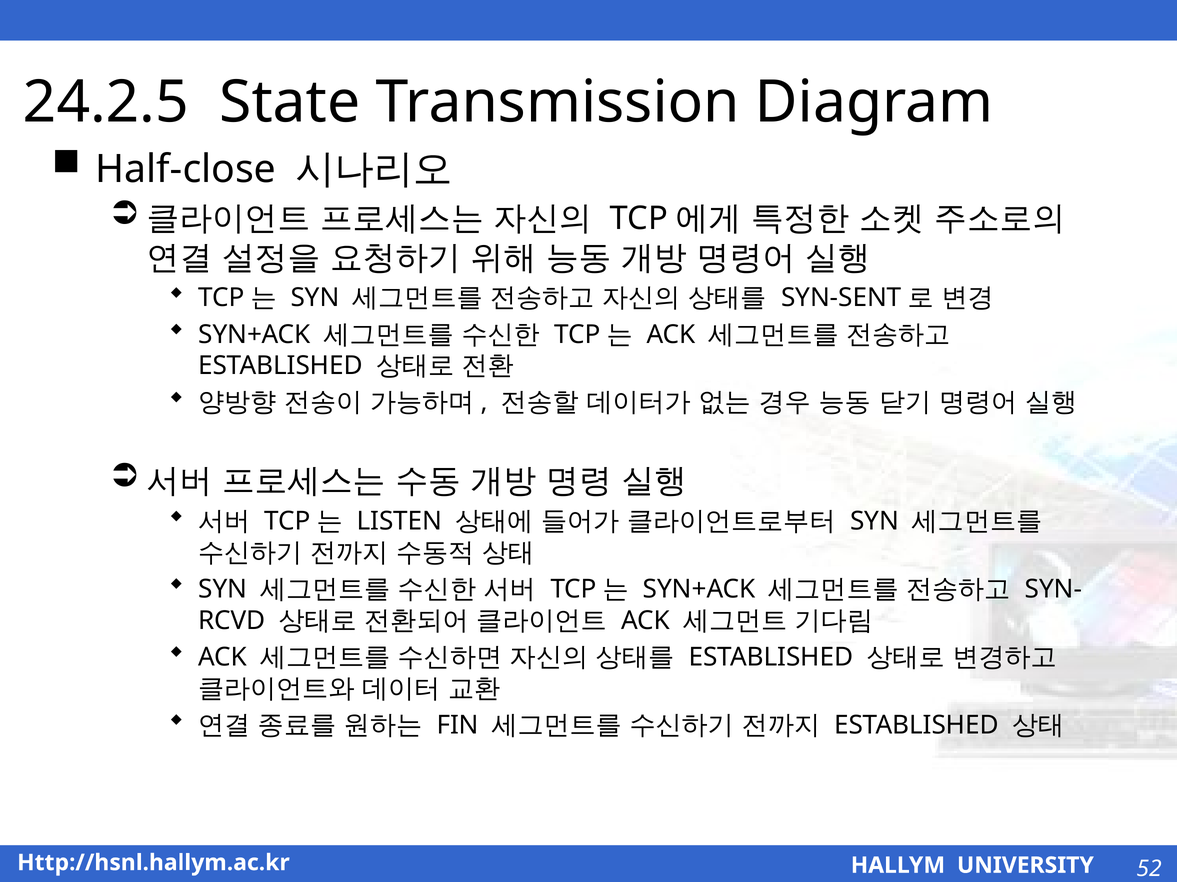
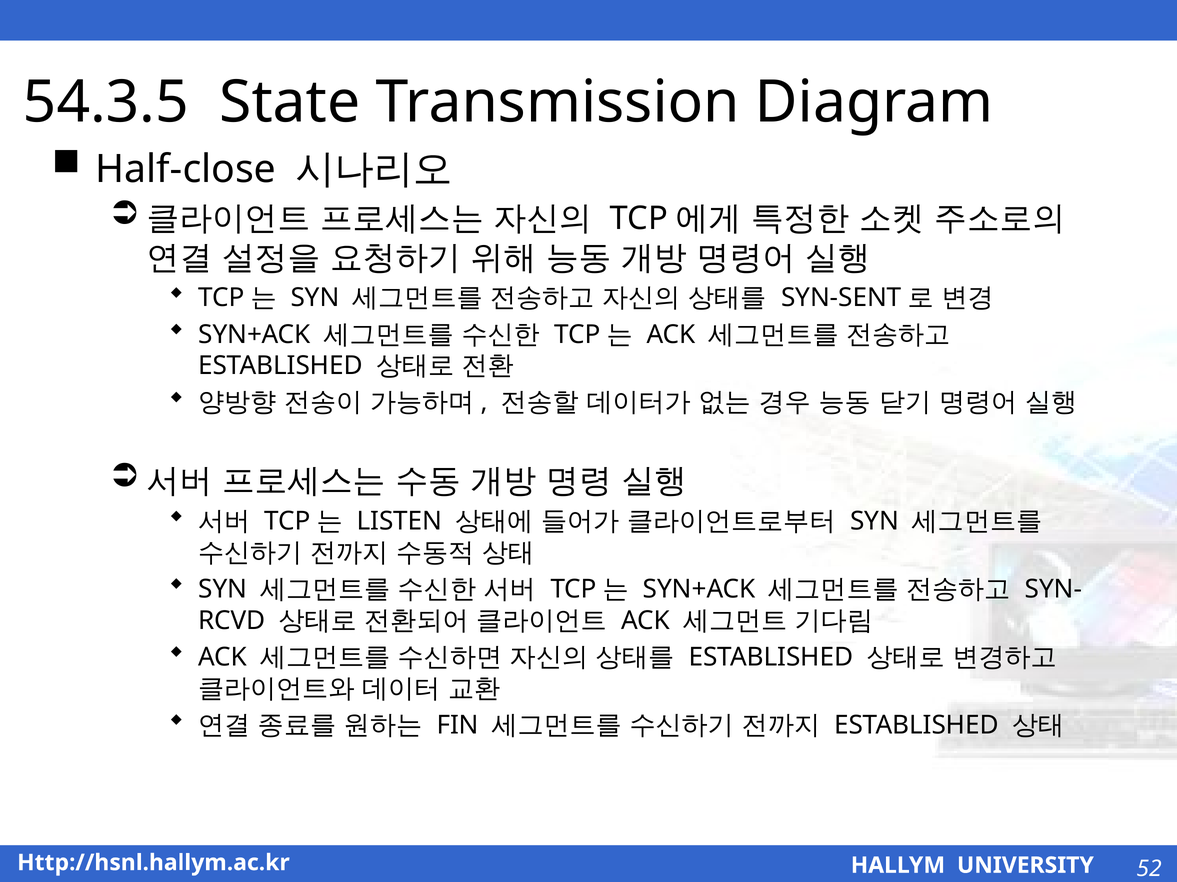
24.2.5: 24.2.5 -> 54.3.5
